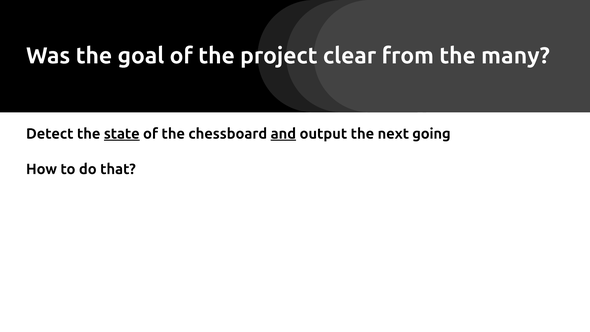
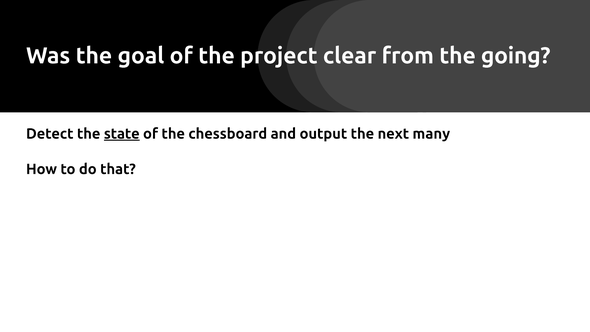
many: many -> going
and underline: present -> none
going: going -> many
